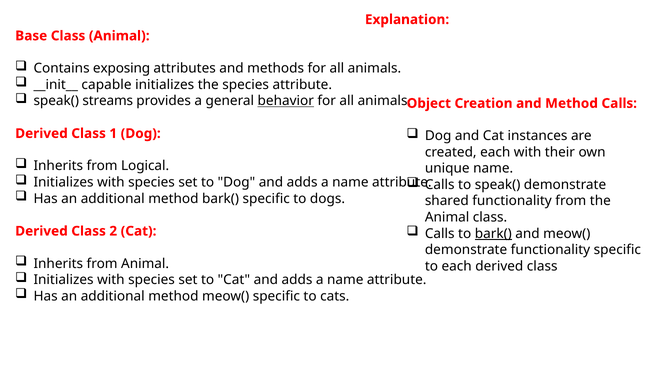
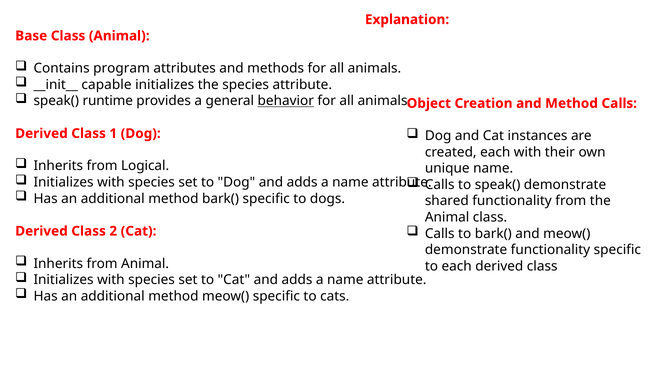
exposing: exposing -> program
streams: streams -> runtime
bark( at (493, 234) underline: present -> none
